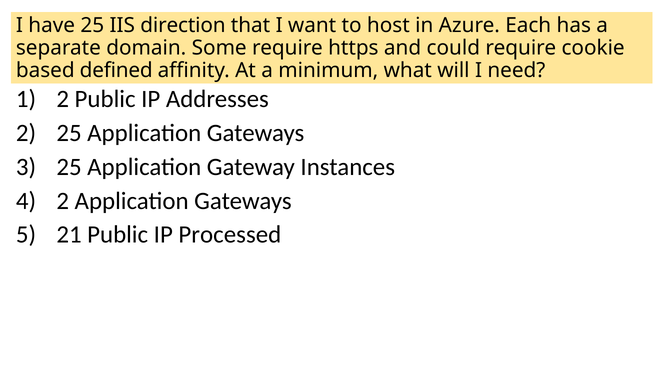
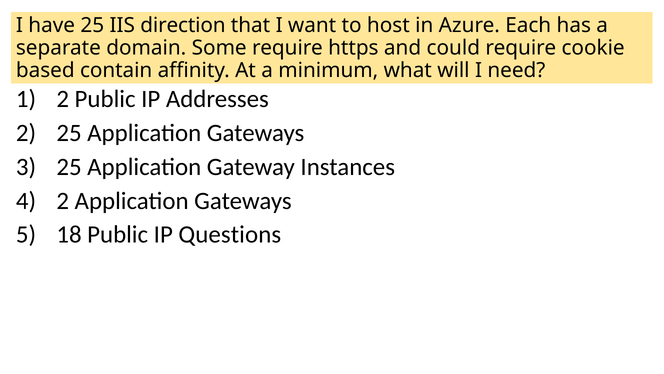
defined: defined -> contain
21: 21 -> 18
Processed: Processed -> Questions
